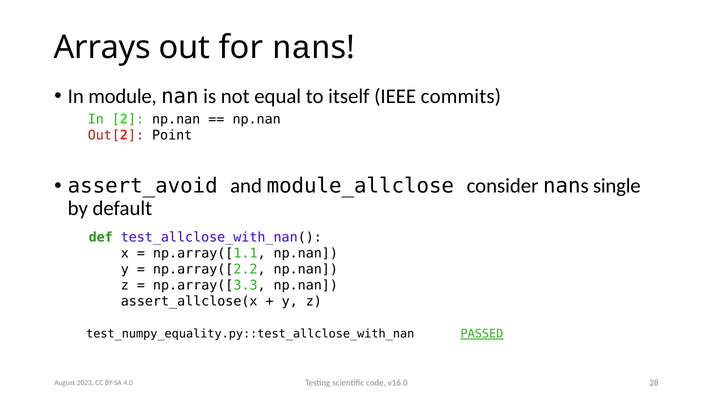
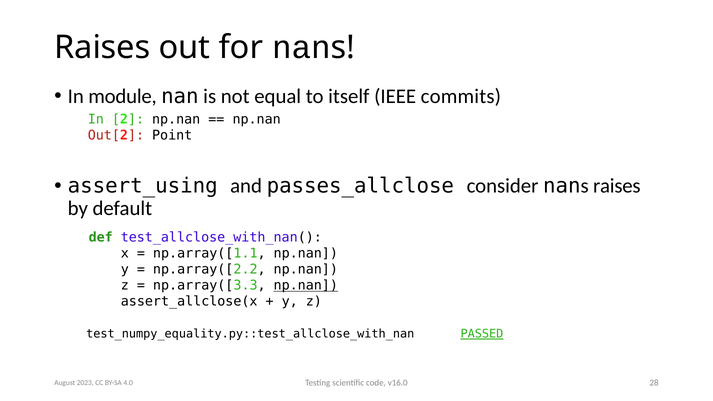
Arrays at (102, 48): Arrays -> Raises
assert_avoid: assert_avoid -> assert_using
module_allclose: module_allclose -> passes_allclose
nans single: single -> raises
np.nan at (306, 285) underline: none -> present
